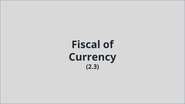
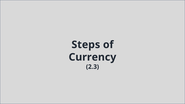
Fiscal: Fiscal -> Steps
